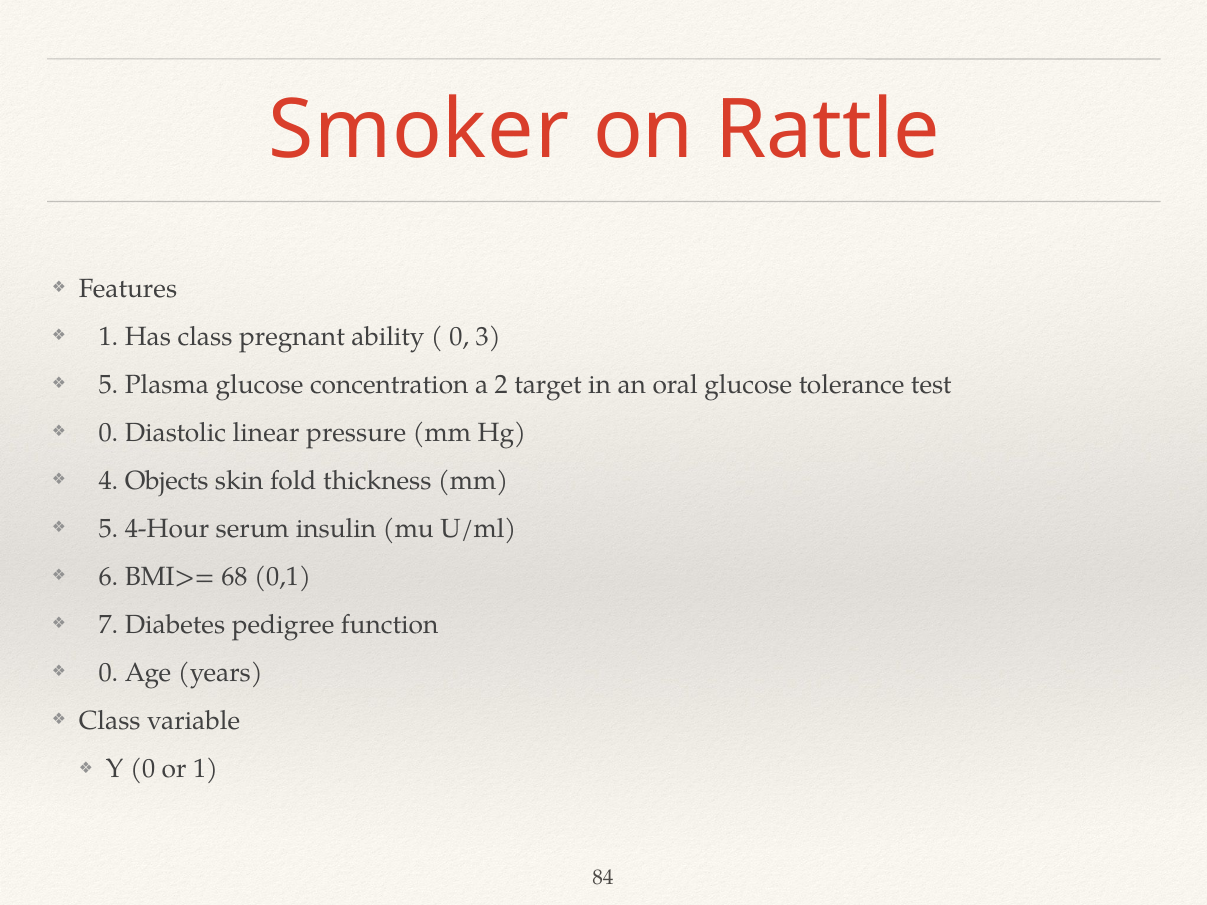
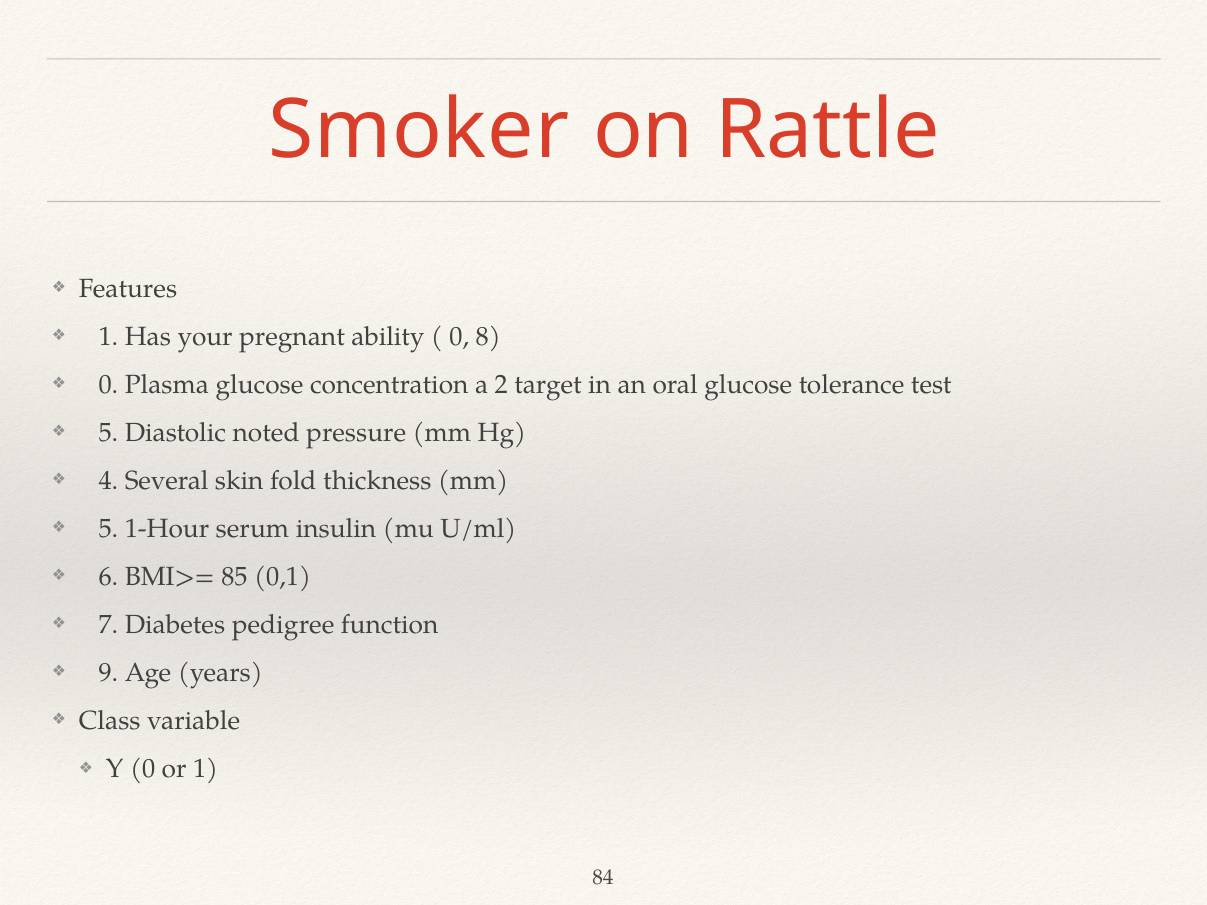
Has class: class -> your
3: 3 -> 8
5 at (108, 385): 5 -> 0
0 at (108, 433): 0 -> 5
linear: linear -> noted
Objects: Objects -> Several
4-Hour: 4-Hour -> 1-Hour
68: 68 -> 85
0 at (108, 673): 0 -> 9
